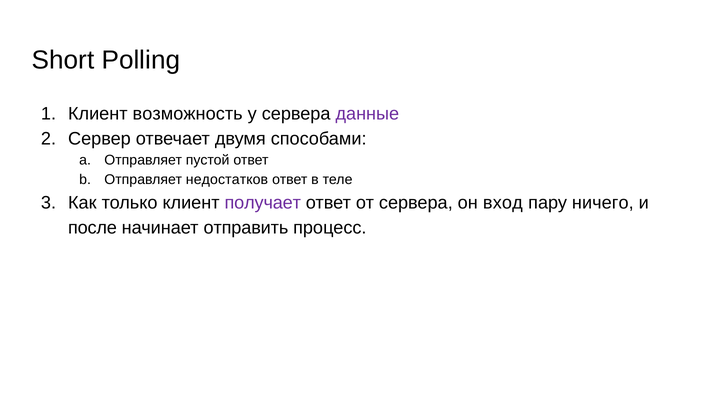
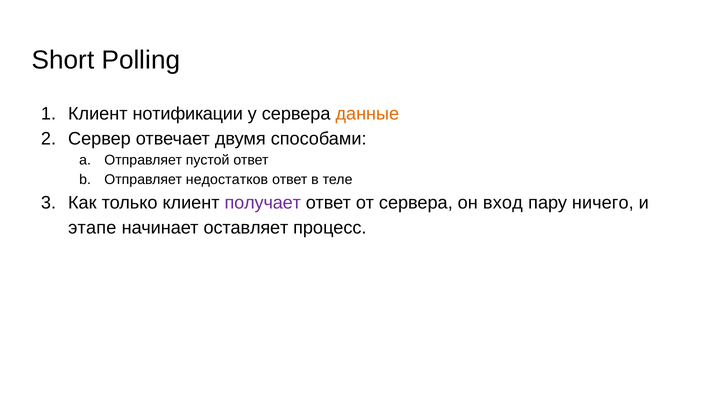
возможность: возможность -> нотификации
данные colour: purple -> orange
после: после -> этапе
отправить: отправить -> оставляет
